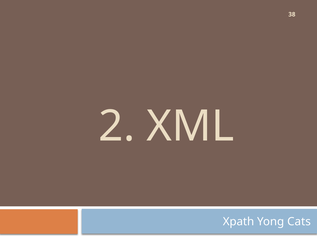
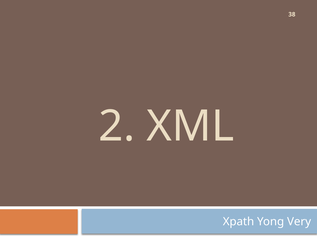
Cats: Cats -> Very
